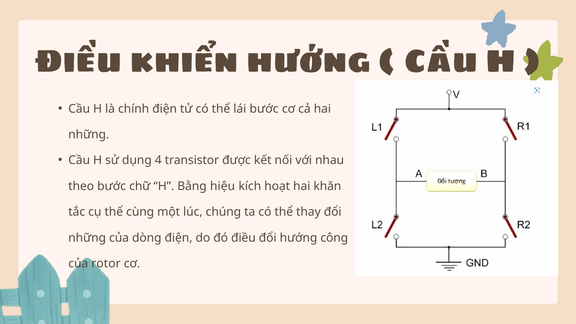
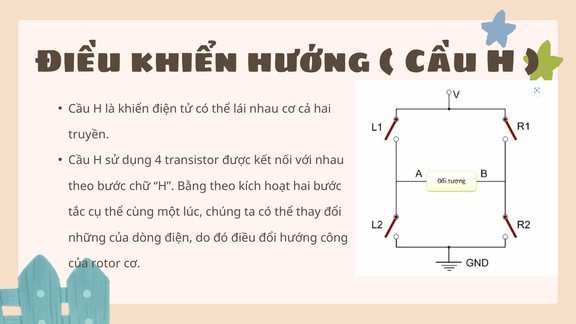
là chính: chính -> khiển
lái bước: bước -> nhau
những at (89, 135): những -> truyền
Bằng hiệu: hiệu -> theo
hai khăn: khăn -> bước
